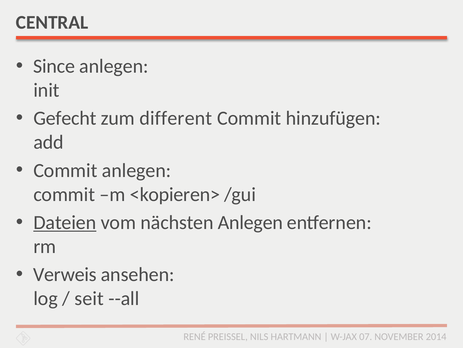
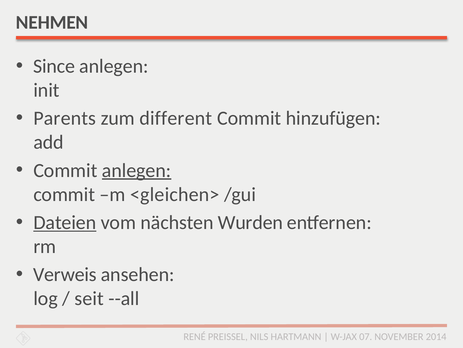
CENTRAL: CENTRAL -> NEHMEN
Gefecht: Gefecht -> Parents
anlegen at (137, 170) underline: none -> present
<kopieren>: <kopieren> -> <gleichen>
nächsten Anlegen: Anlegen -> Wurden
